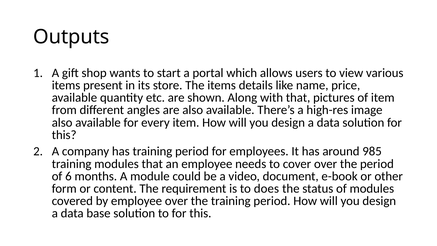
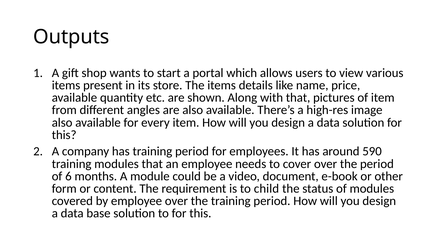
985: 985 -> 590
does: does -> child
